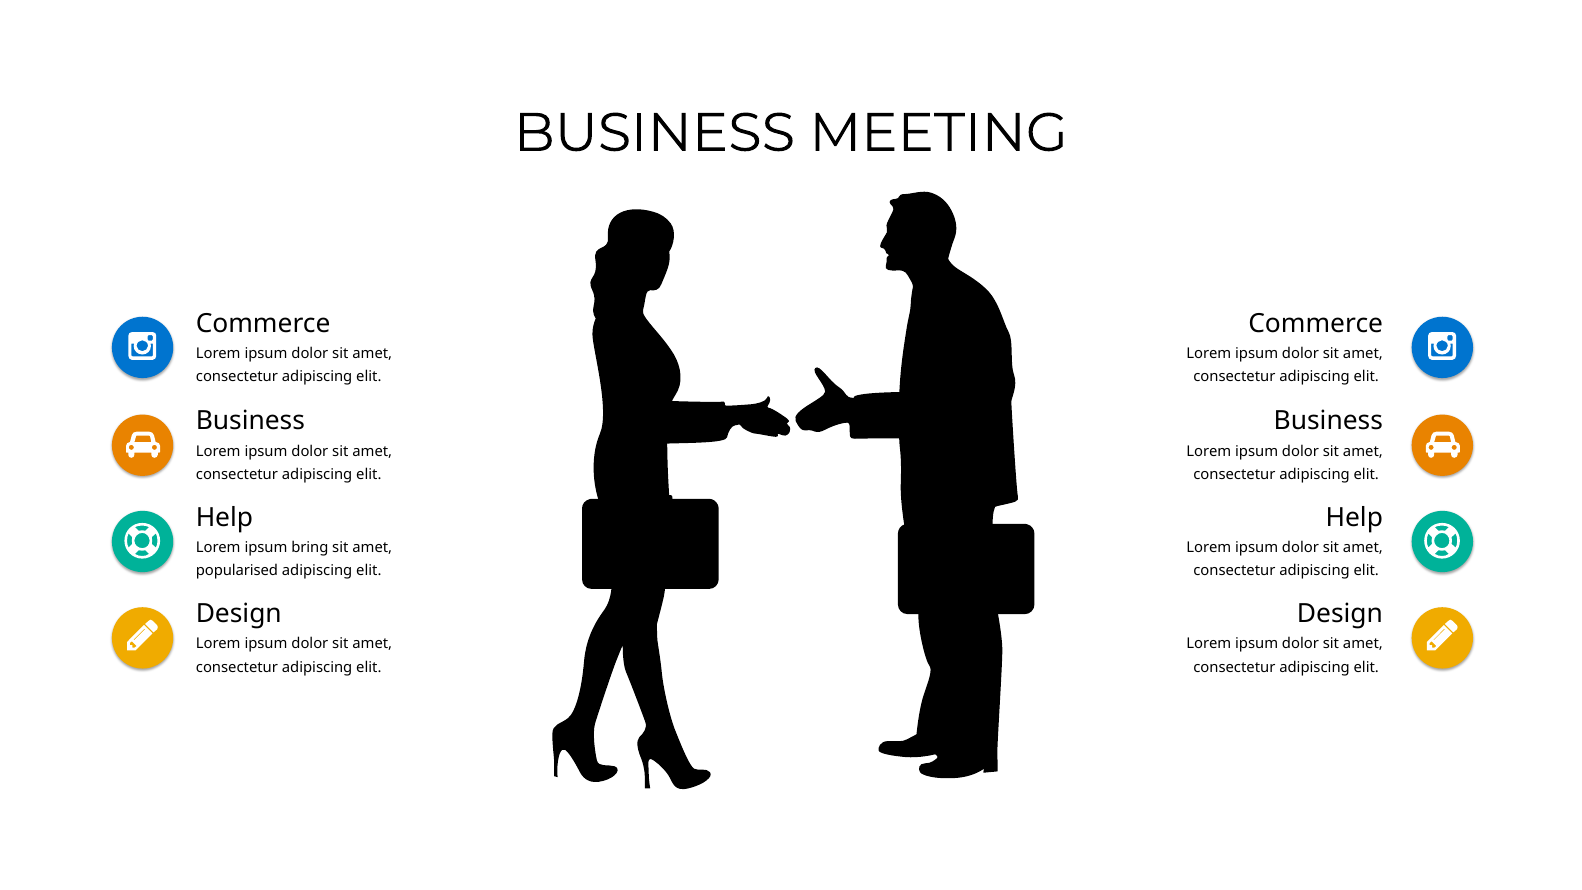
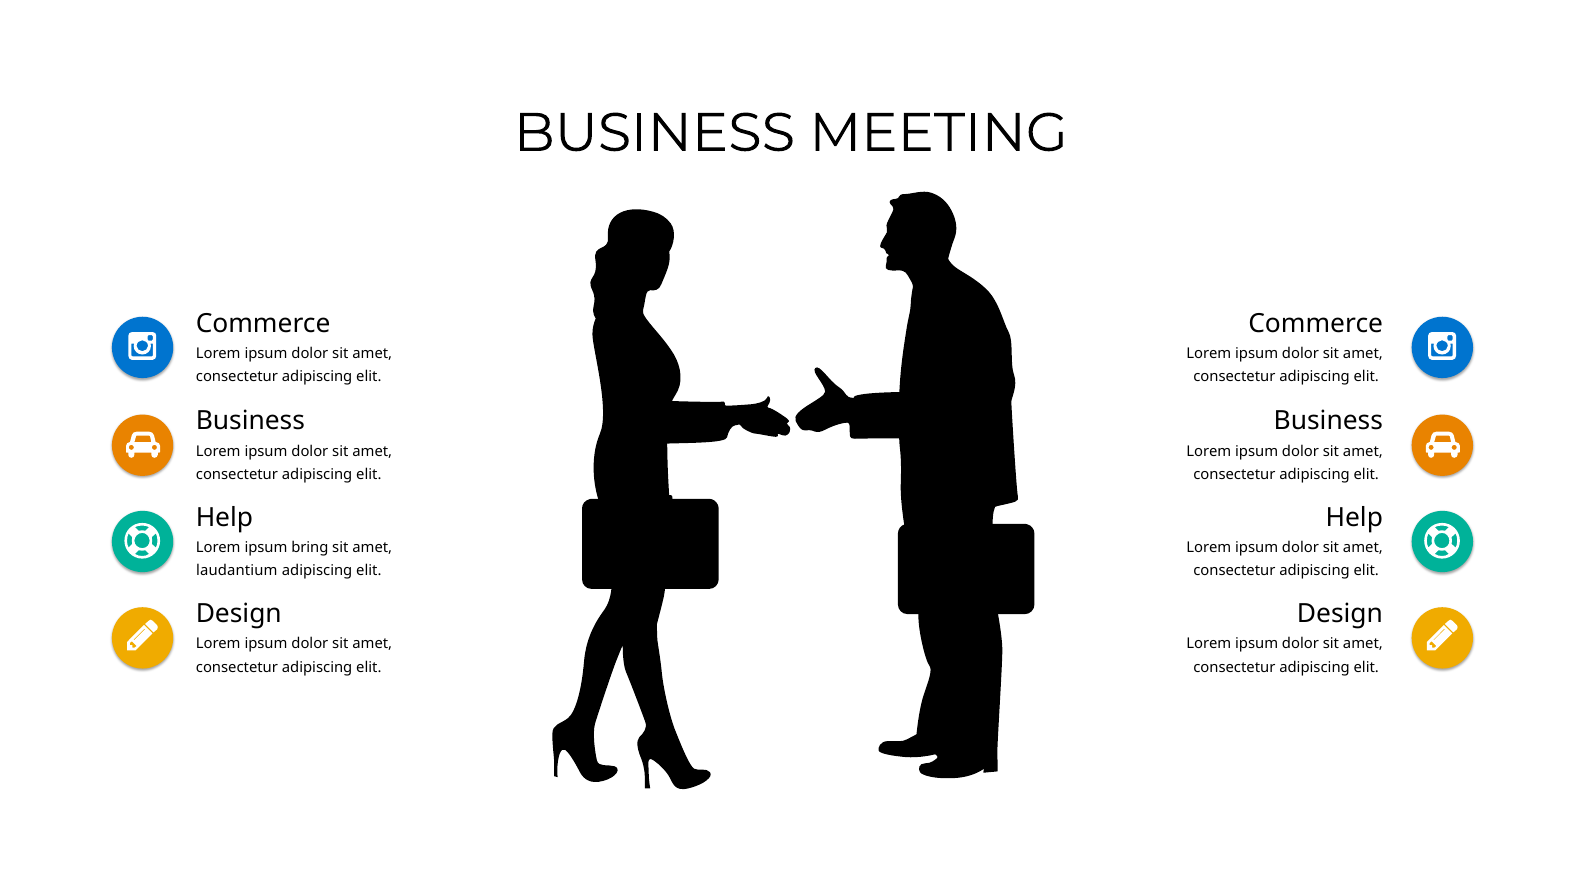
popularised: popularised -> laudantium
